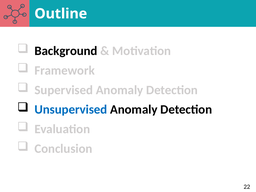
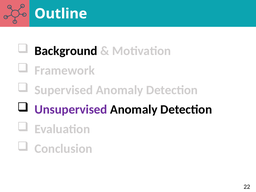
Unsupervised colour: blue -> purple
